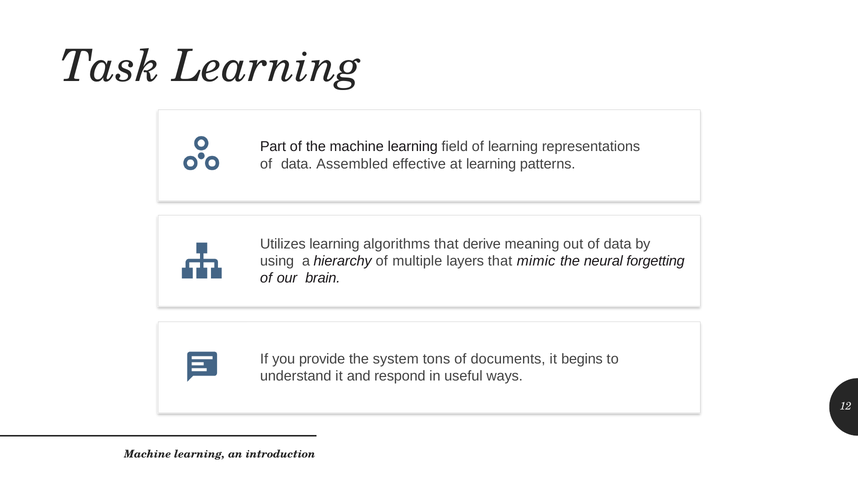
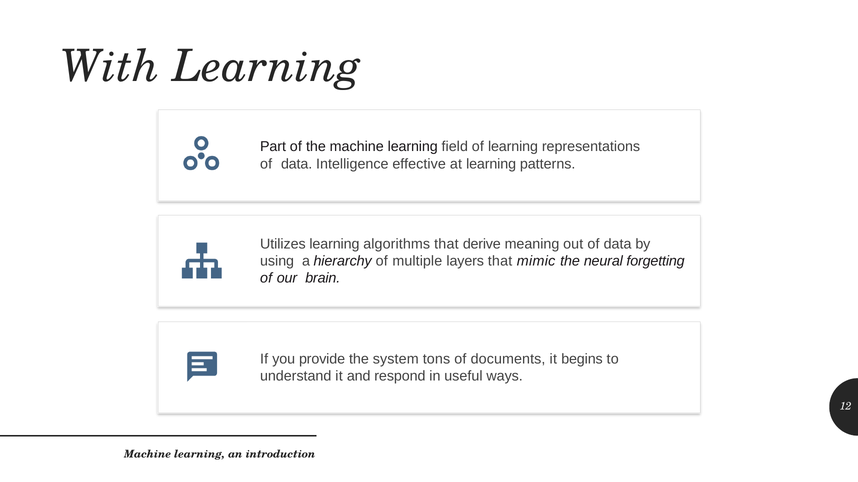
Task: Task -> With
Assembled: Assembled -> Intelligence
